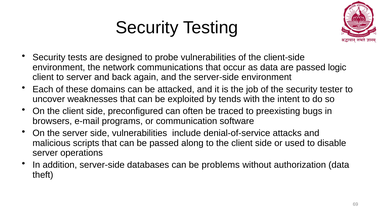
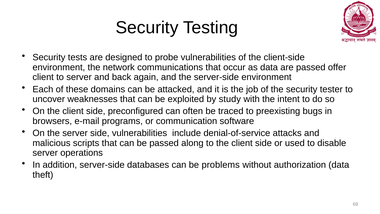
logic: logic -> offer
tends: tends -> study
